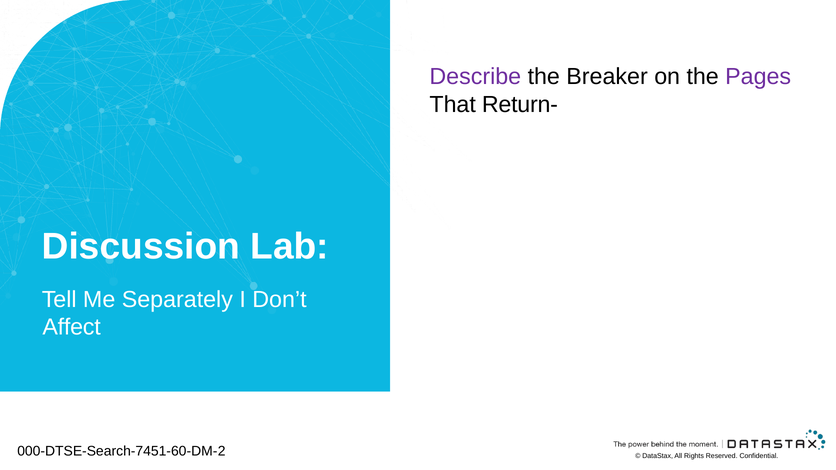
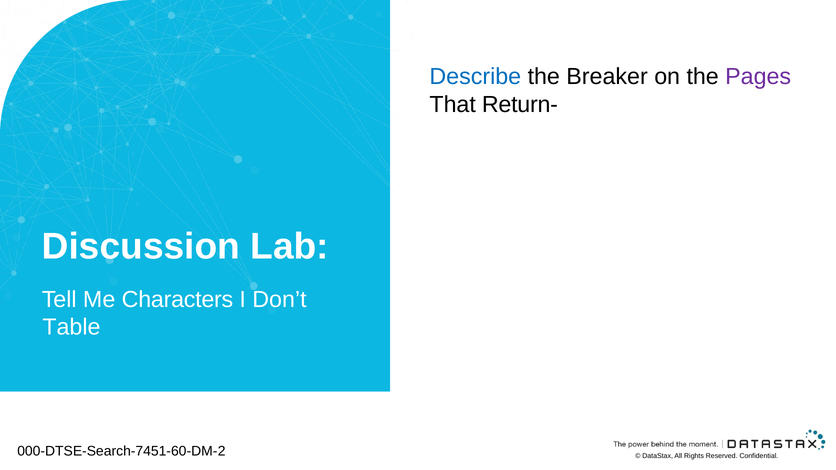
Describe colour: purple -> blue
Separately: Separately -> Characters
Affect: Affect -> Table
